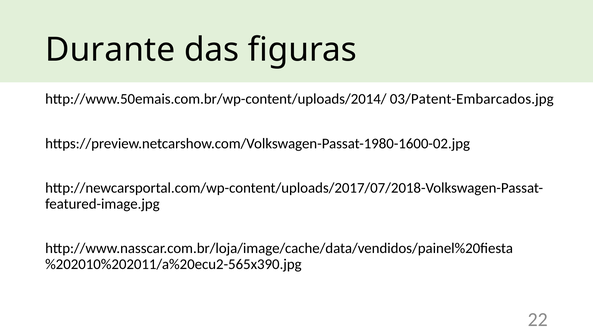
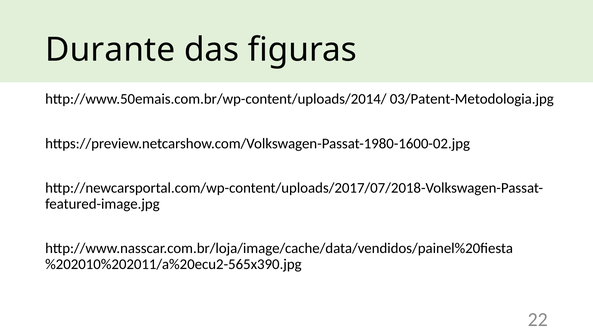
03/Patent-Embarcados.jpg: 03/Patent-Embarcados.jpg -> 03/Patent-Metodologia.jpg
